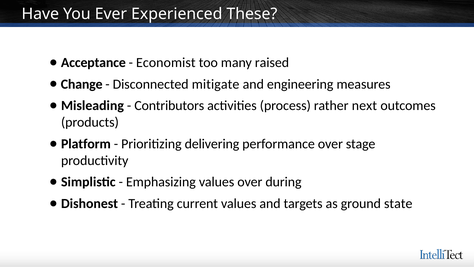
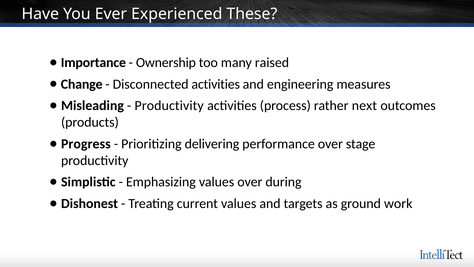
Acceptance: Acceptance -> Importance
Economist: Economist -> Ownership
Disconnected mitigate: mitigate -> activities
Contributors at (169, 106): Contributors -> Productivity
Platform: Platform -> Progress
state: state -> work
